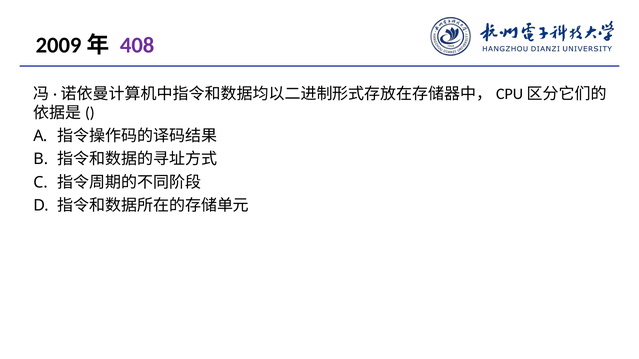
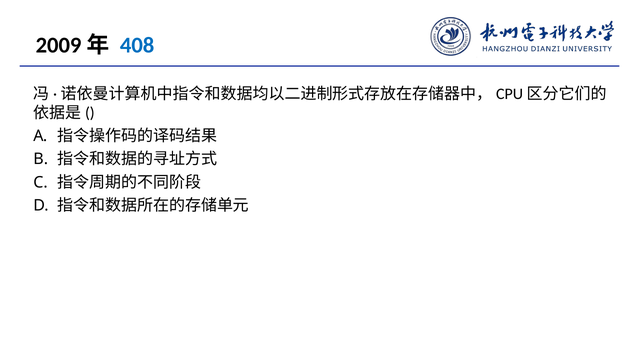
408 colour: purple -> blue
